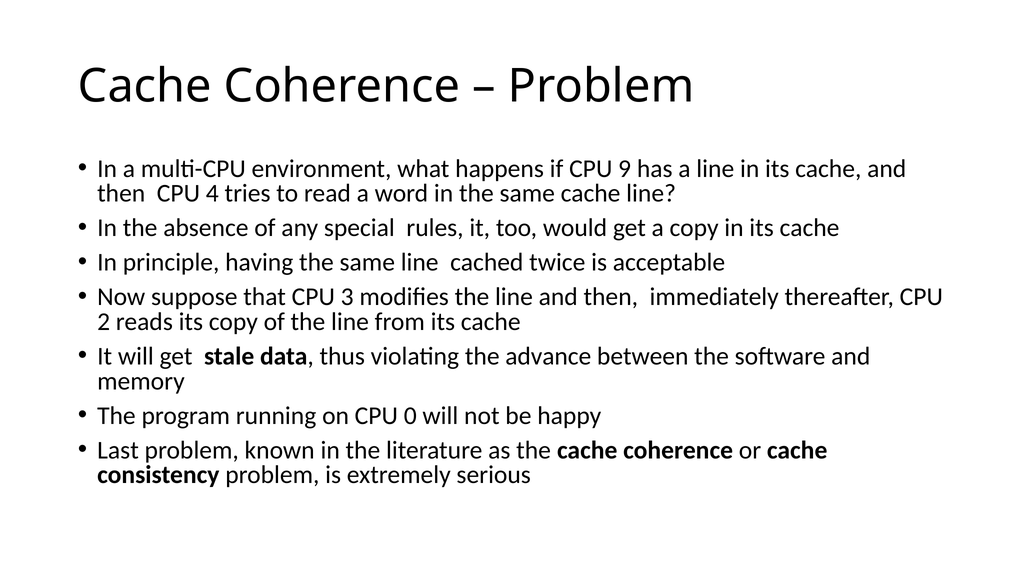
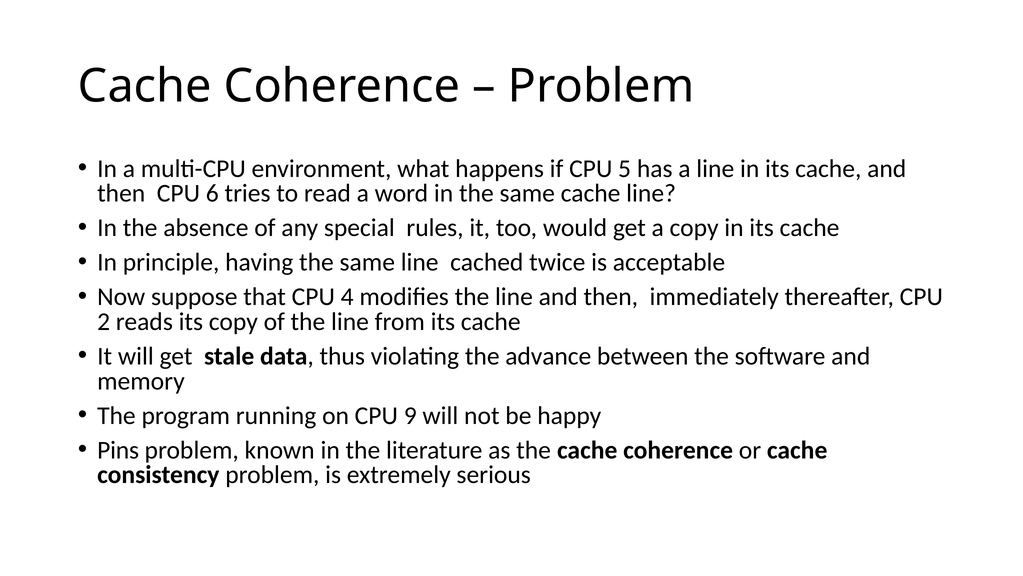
9: 9 -> 5
4: 4 -> 6
3: 3 -> 4
0: 0 -> 9
Last: Last -> Pins
